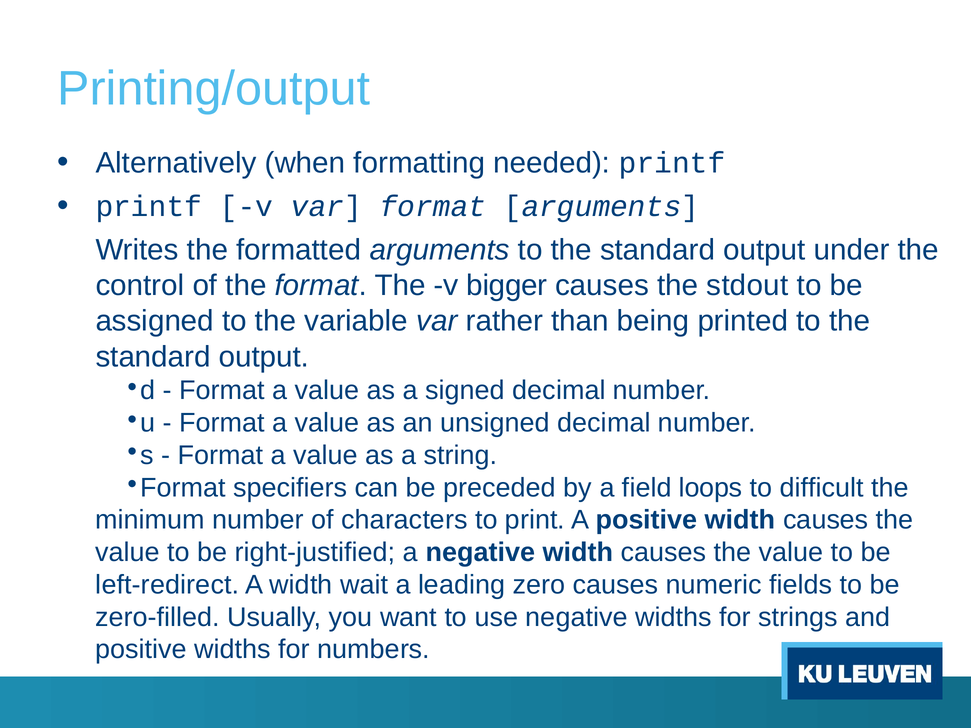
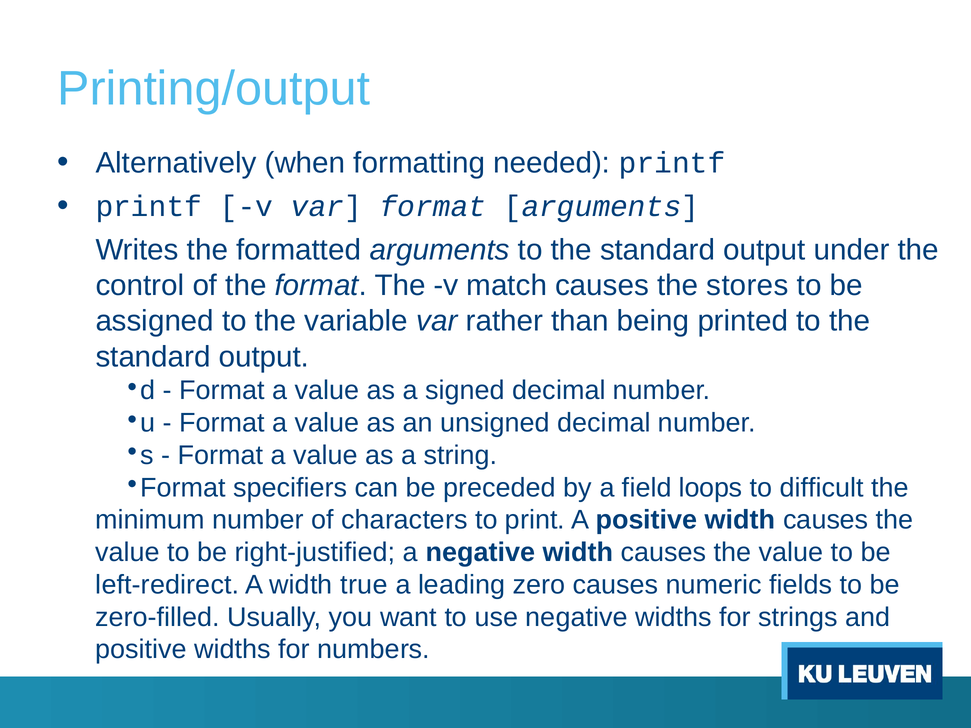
bigger: bigger -> match
stdout: stdout -> stores
wait: wait -> true
